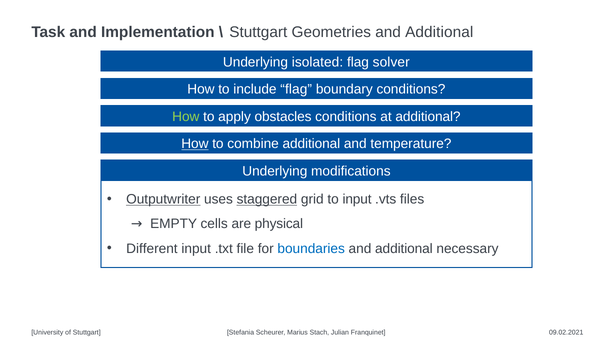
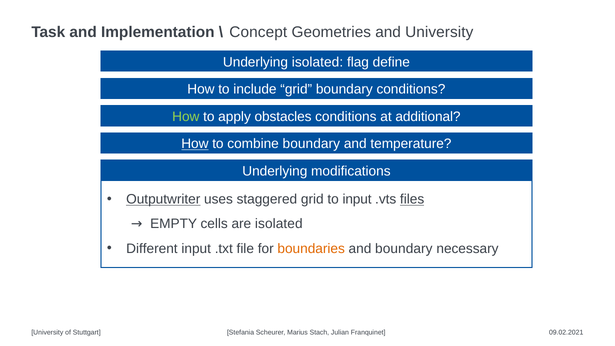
Stuttgart at (258, 32): Stuttgart -> Concept
Geometries and Additional: Additional -> University
solver: solver -> define
include flag: flag -> grid
combine additional: additional -> boundary
staggered underline: present -> none
files underline: none -> present
are physical: physical -> isolated
boundaries colour: blue -> orange
additional at (404, 248): additional -> boundary
